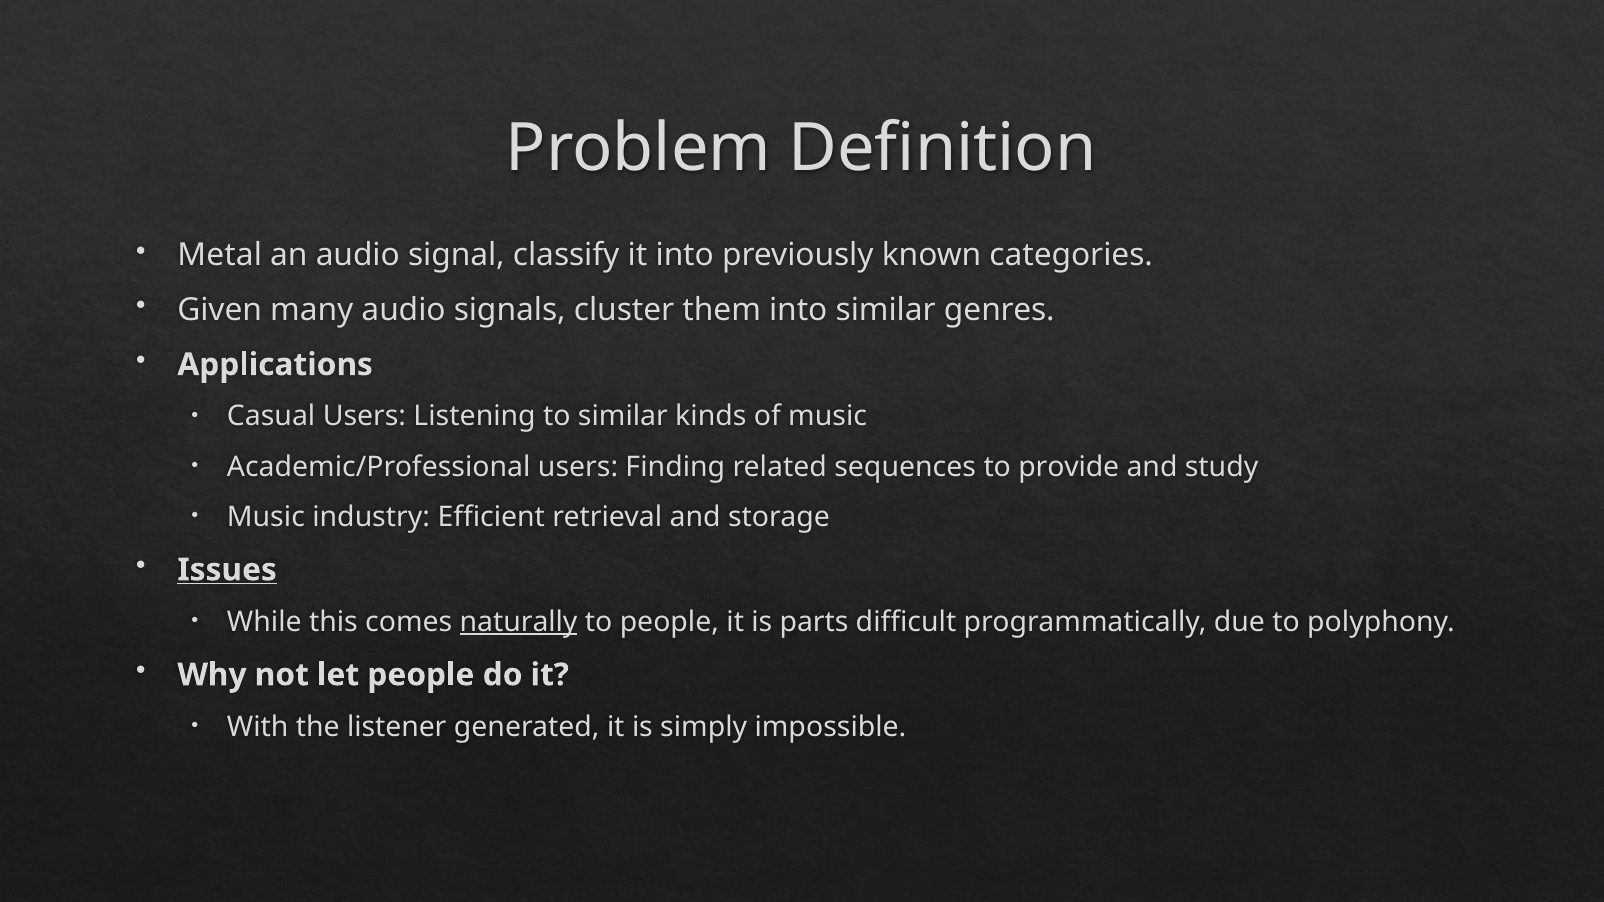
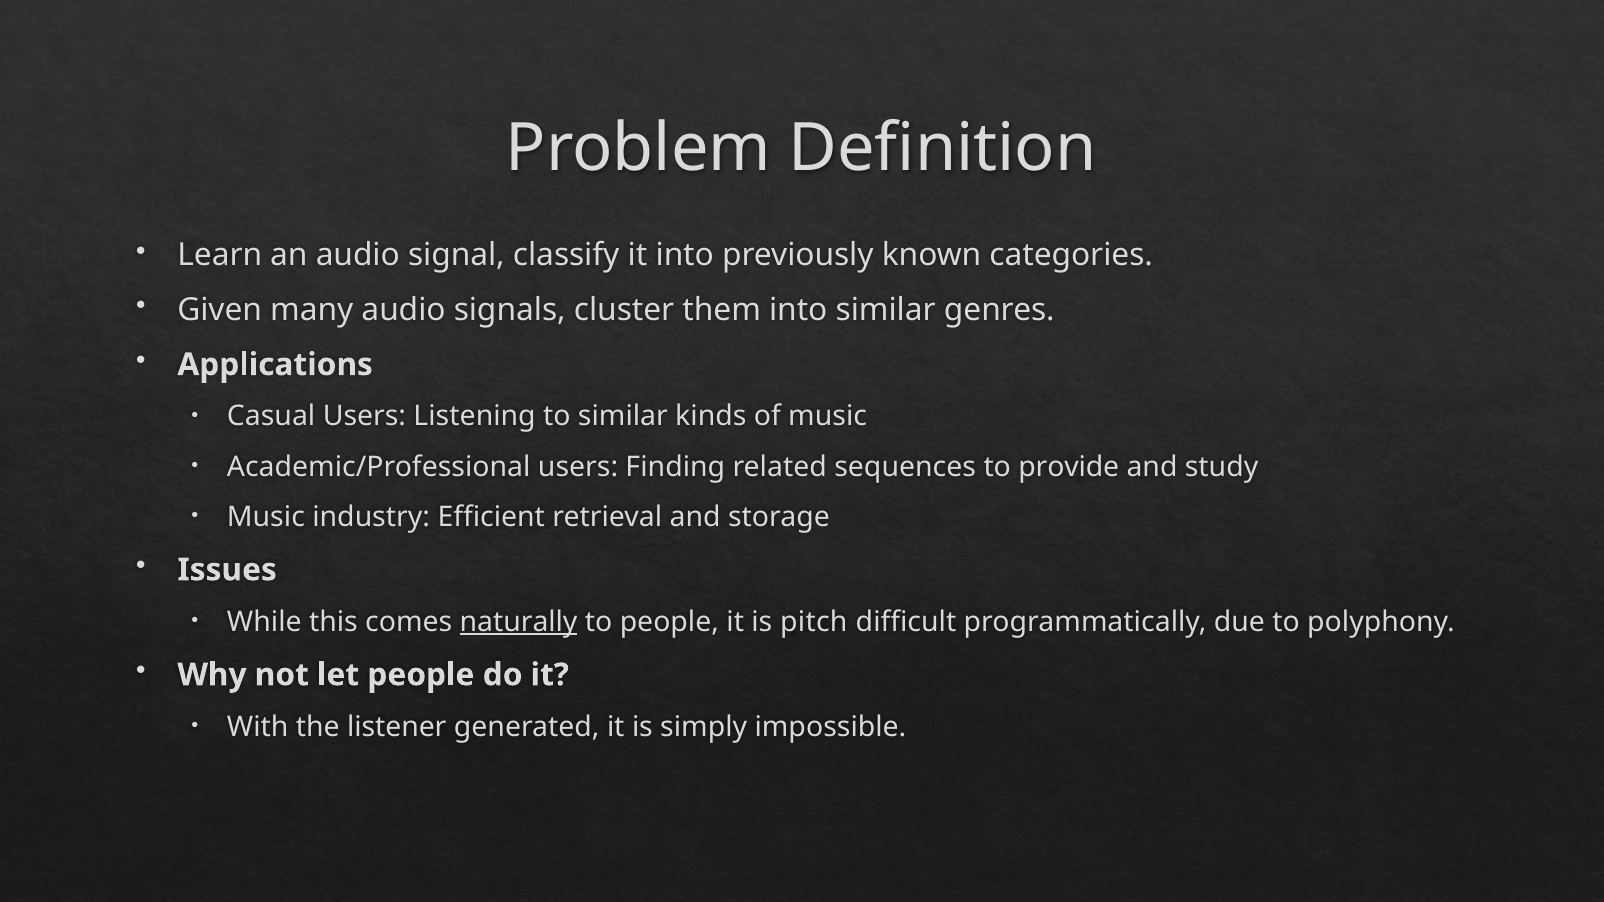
Metal: Metal -> Learn
Issues underline: present -> none
parts: parts -> pitch
